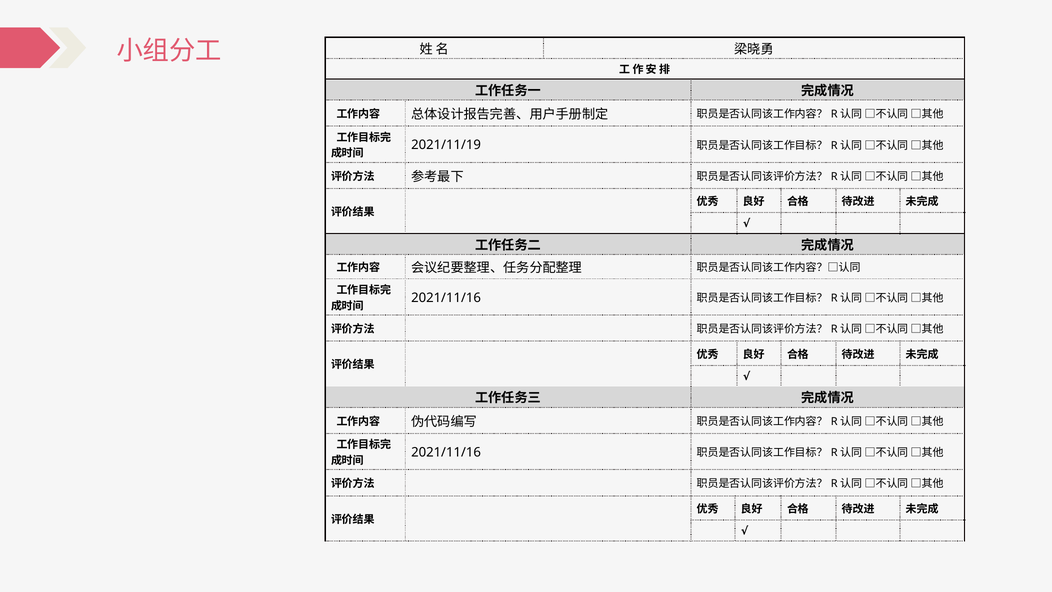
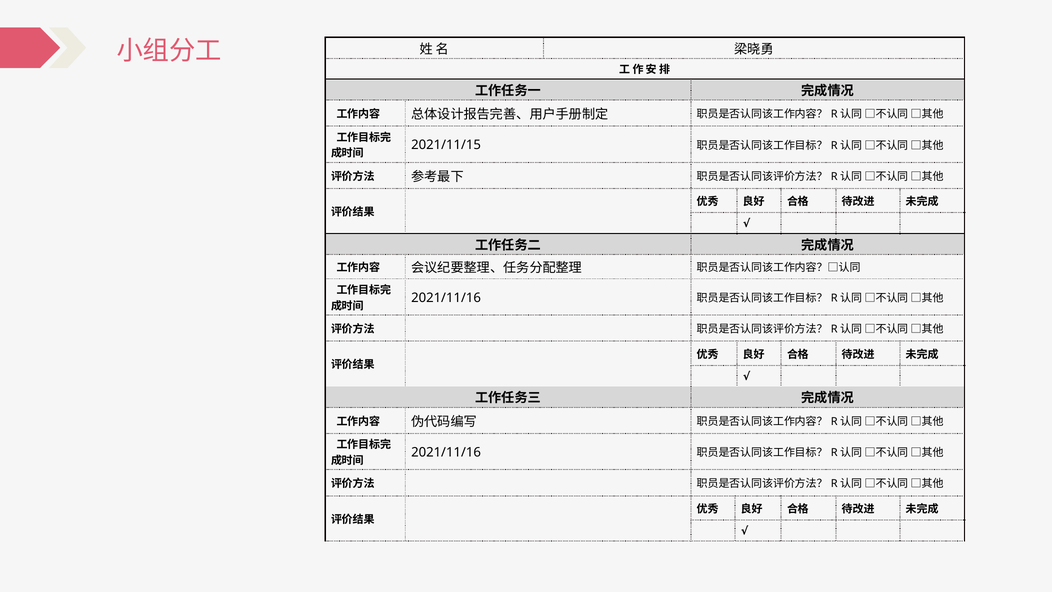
2021/11/19: 2021/11/19 -> 2021/11/15
